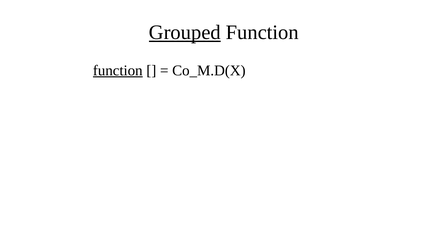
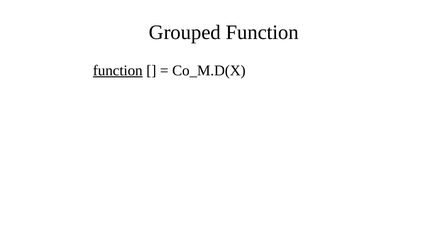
Grouped underline: present -> none
